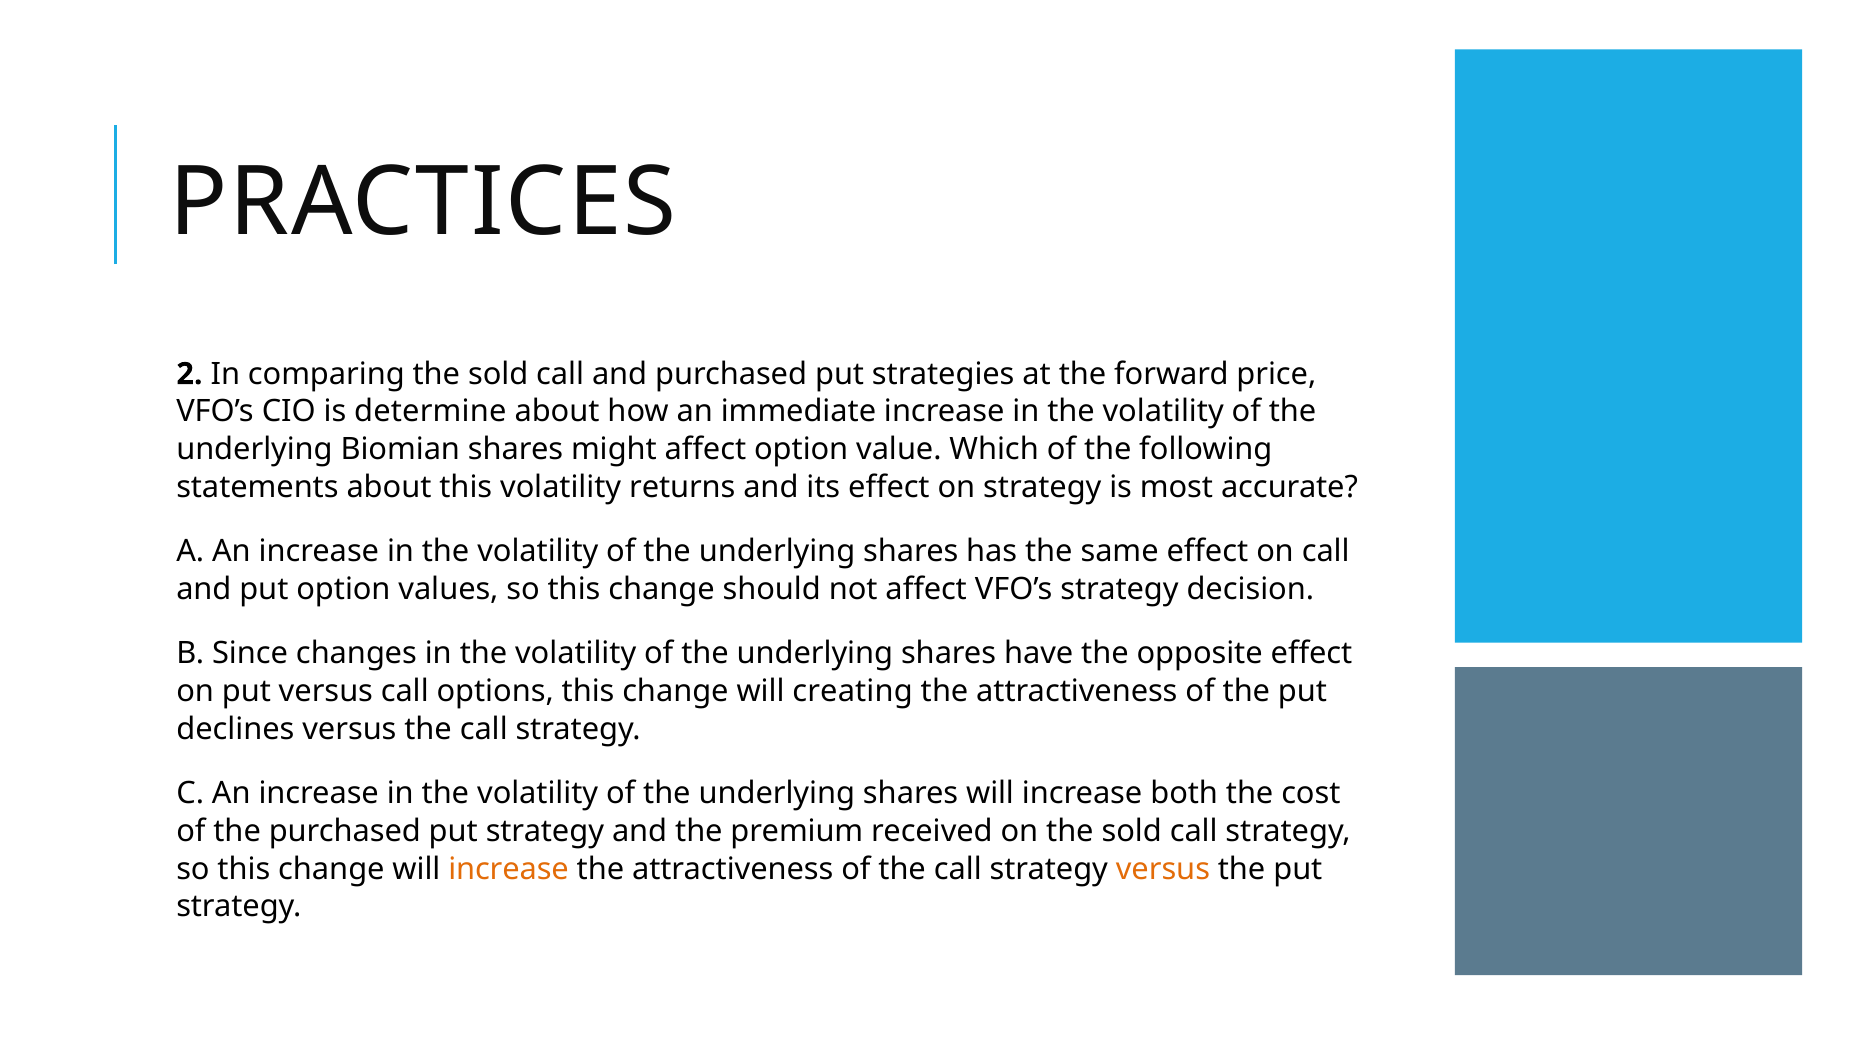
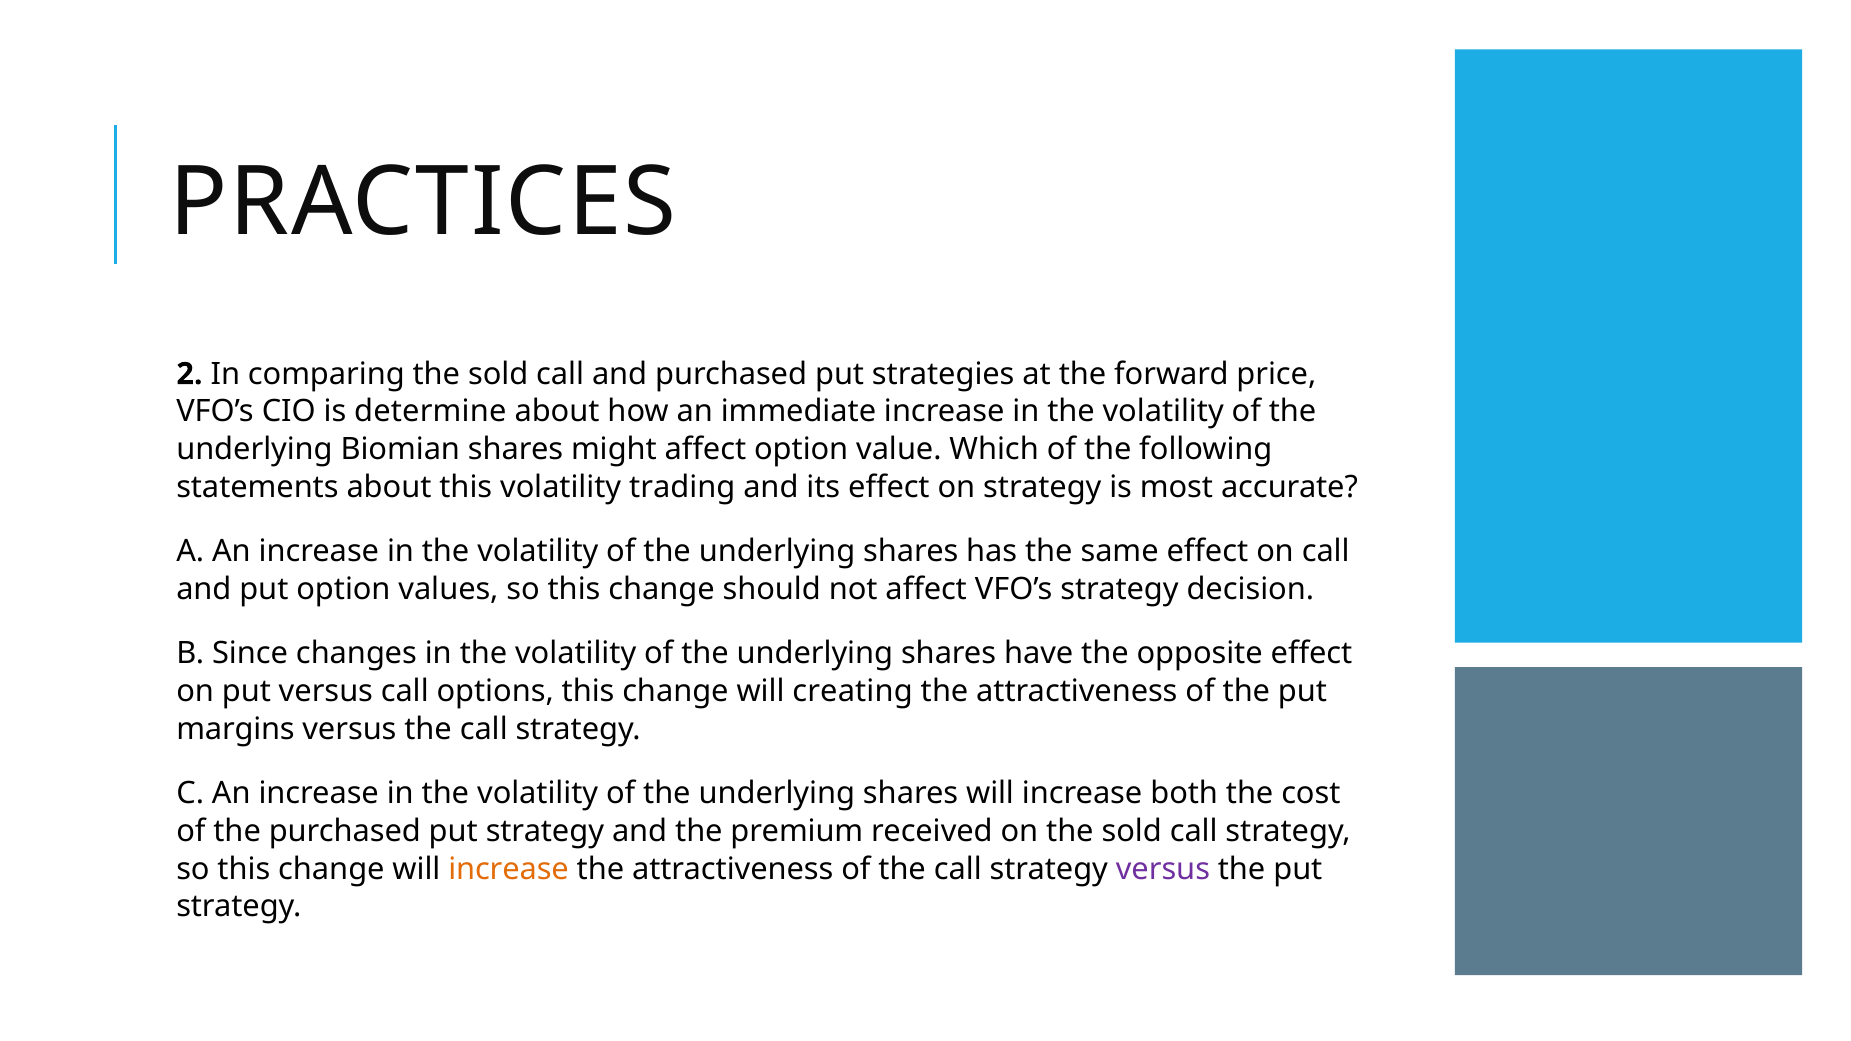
returns: returns -> trading
declines: declines -> margins
versus at (1163, 869) colour: orange -> purple
